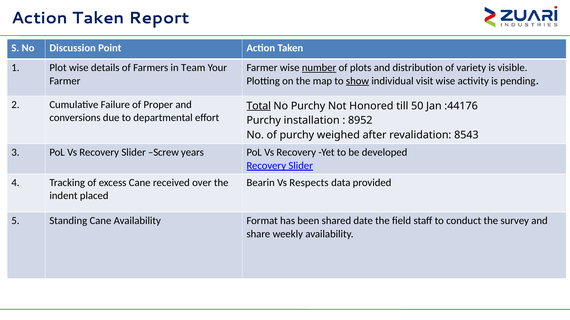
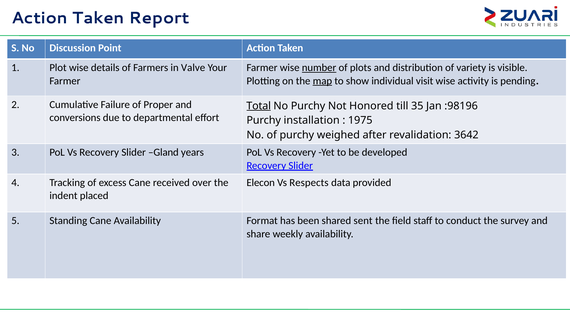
Team: Team -> Valve
map underline: none -> present
show underline: present -> none
50: 50 -> 35
:44176: :44176 -> :98196
8952: 8952 -> 1975
8543: 8543 -> 3642
Screw: Screw -> Gland
Bearin: Bearin -> Elecon
date: date -> sent
